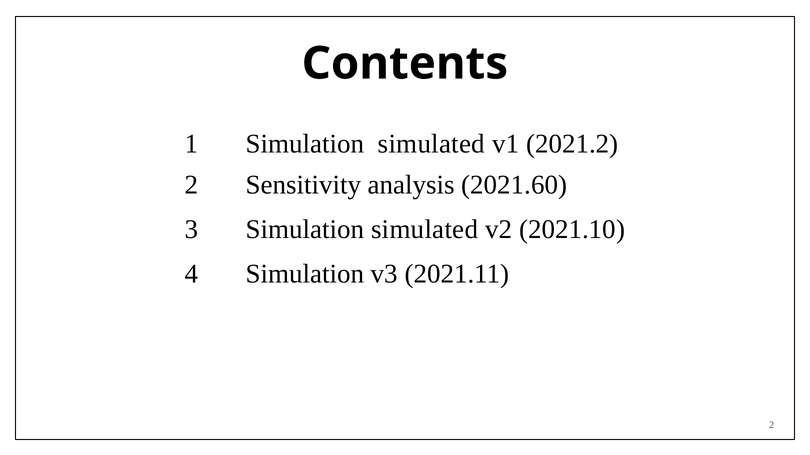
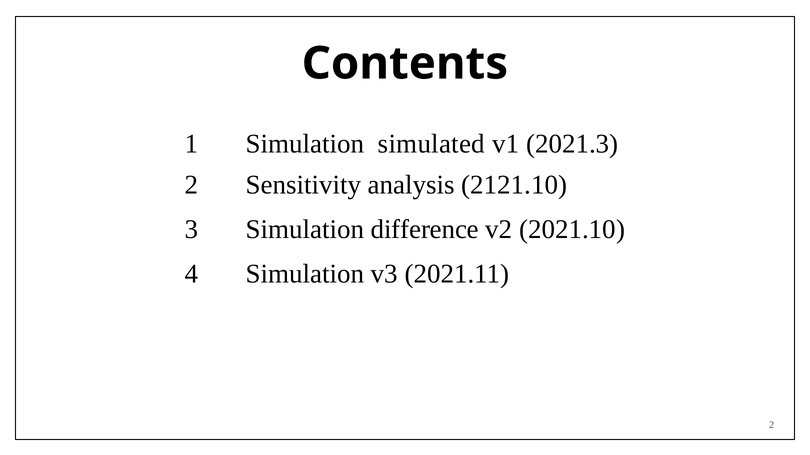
2021.2: 2021.2 -> 2021.3
2021.60: 2021.60 -> 2121.10
3 Simulation simulated: simulated -> difference
